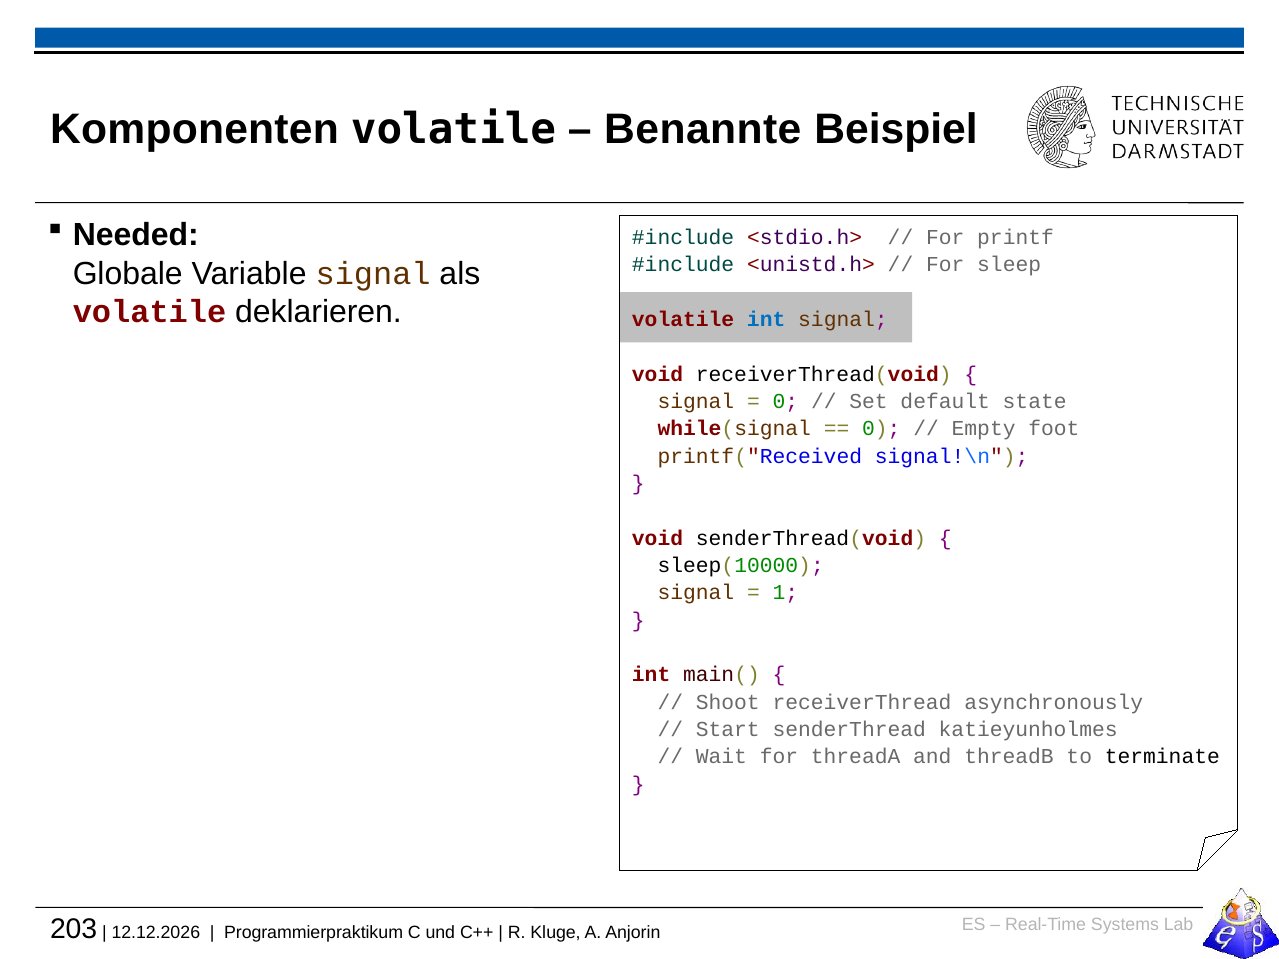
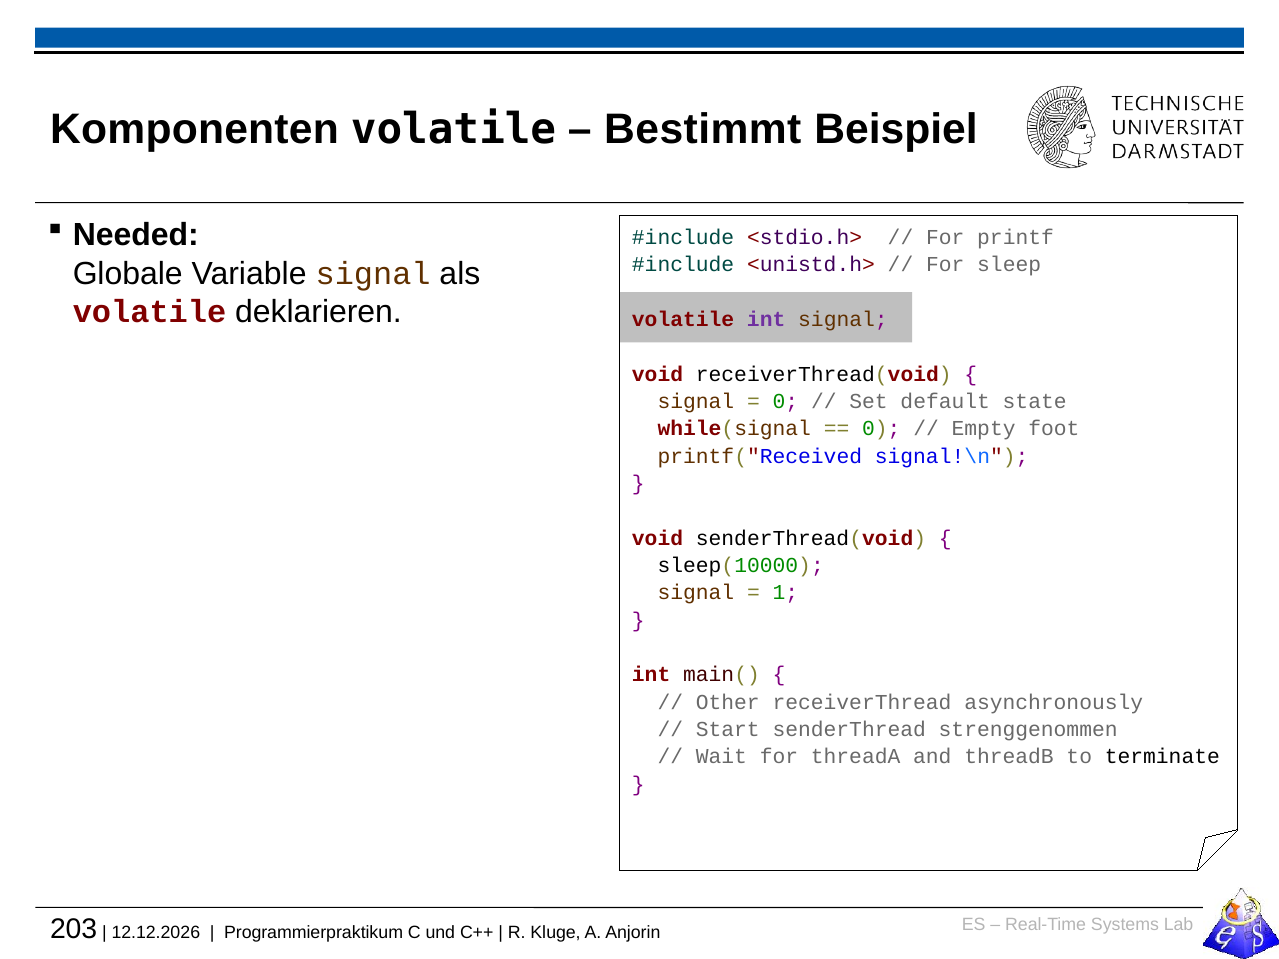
Benannte: Benannte -> Bestimmt
int at (766, 320) colour: blue -> purple
Shoot: Shoot -> Other
katieyunholmes: katieyunholmes -> strenggenommen
